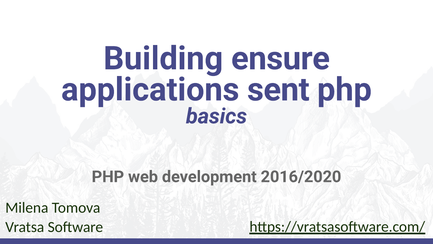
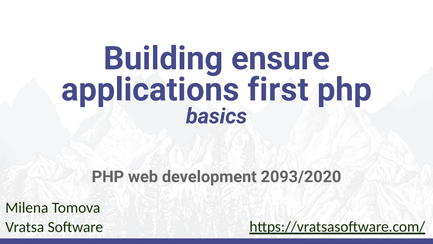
sent: sent -> first
2016/2020: 2016/2020 -> 2093/2020
